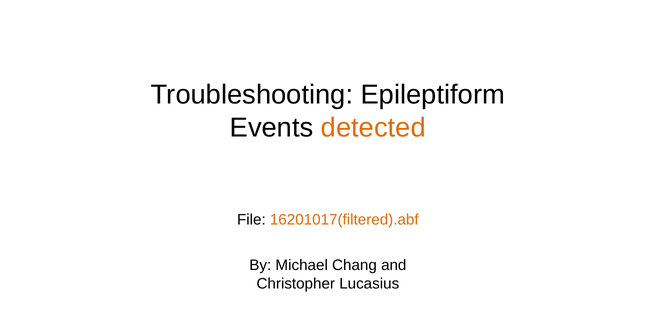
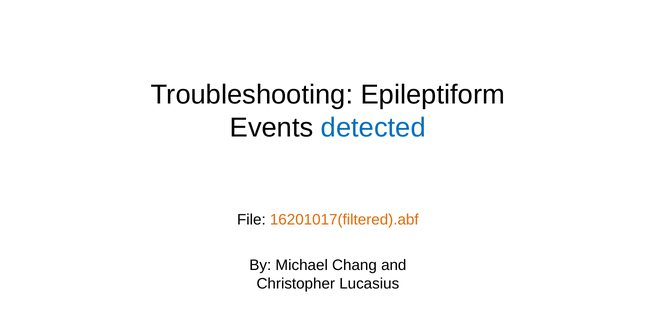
detected colour: orange -> blue
